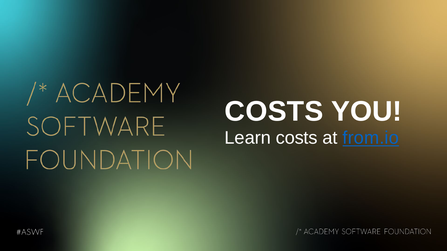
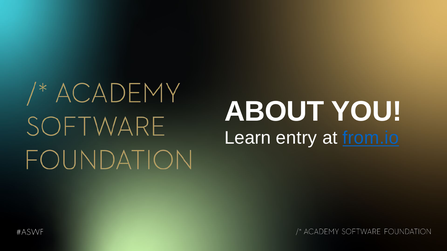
COSTS at (274, 112): COSTS -> ABOUT
Learn costs: costs -> entry
